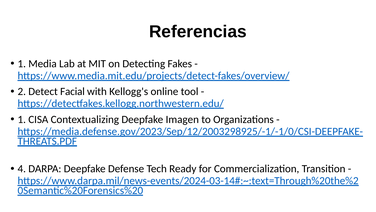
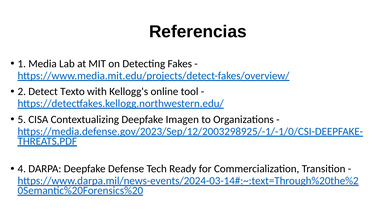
Facial: Facial -> Texto
1 at (22, 119): 1 -> 5
